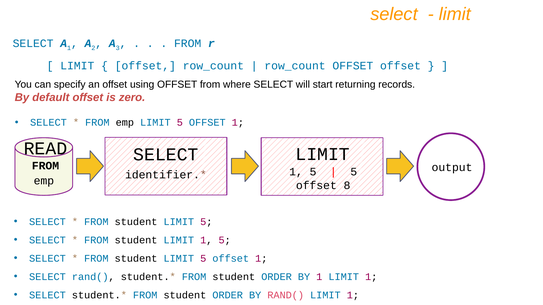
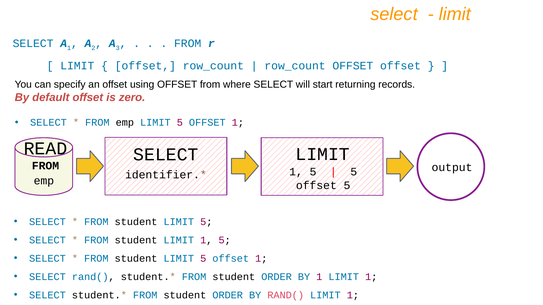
offset 8: 8 -> 5
